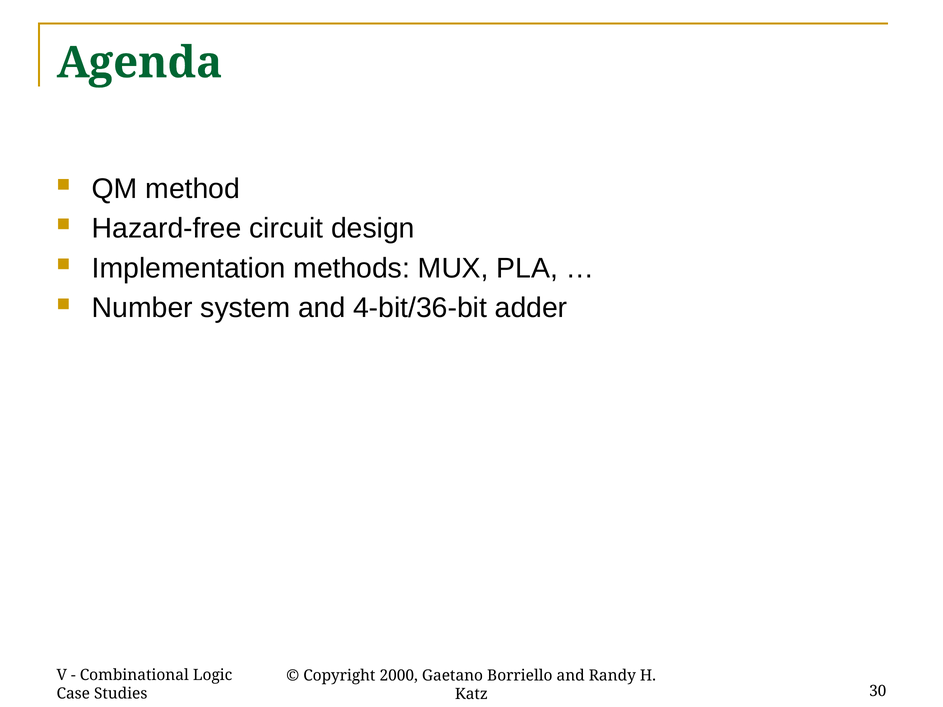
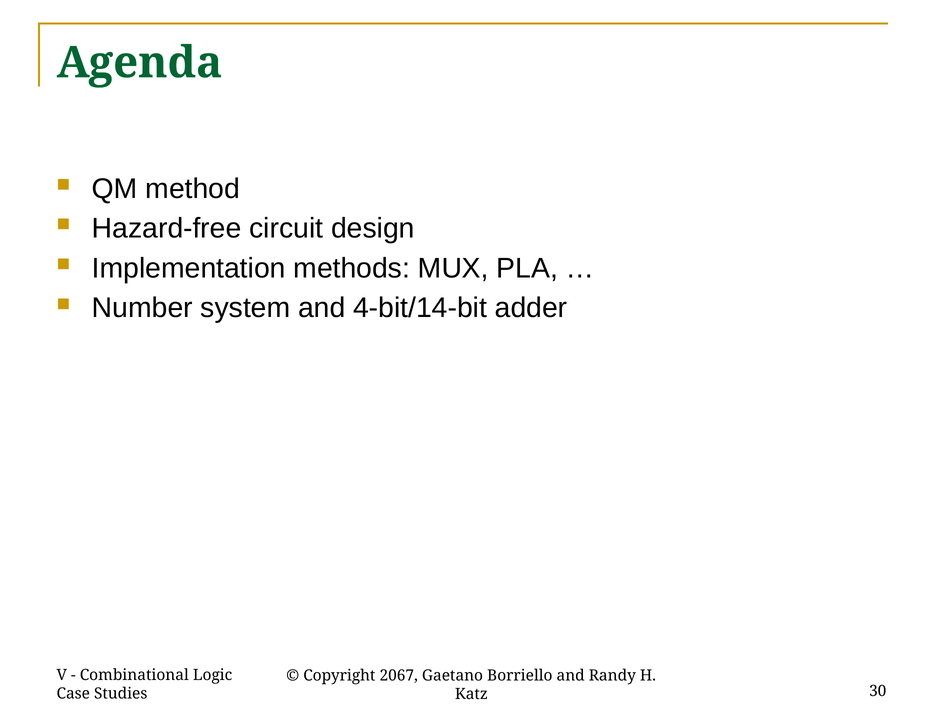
4-bit/36-bit: 4-bit/36-bit -> 4-bit/14-bit
2000: 2000 -> 2067
